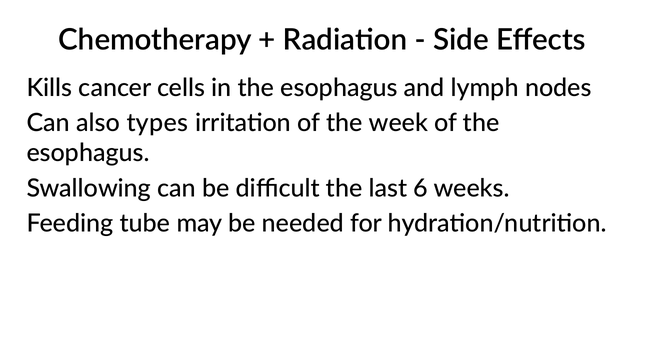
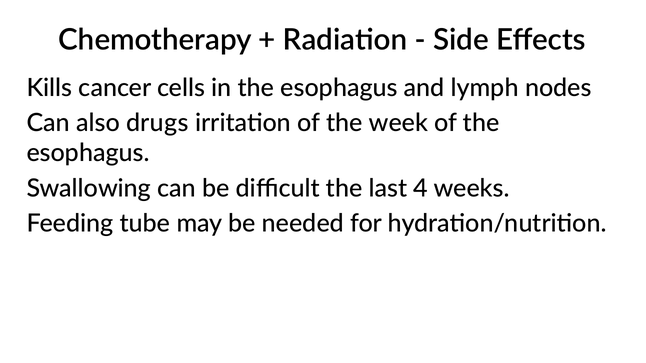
types: types -> drugs
6: 6 -> 4
